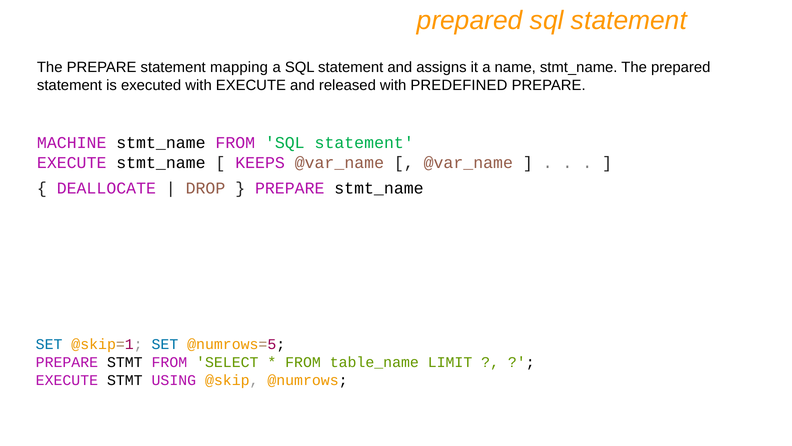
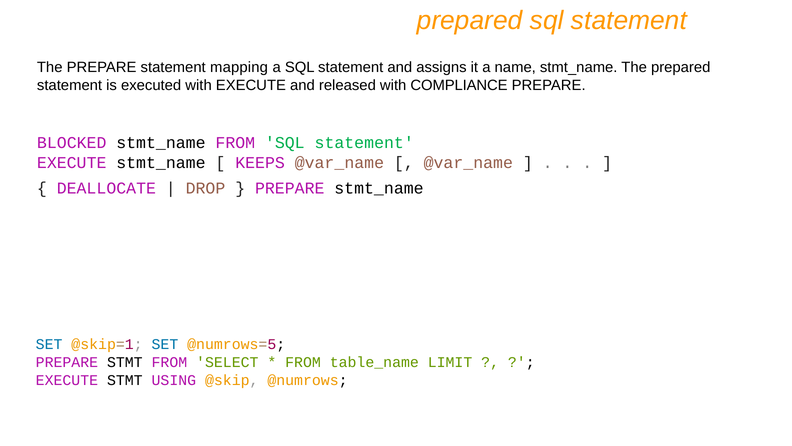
PREDEFINED: PREDEFINED -> COMPLIANCE
MACHINE: MACHINE -> BLOCKED
